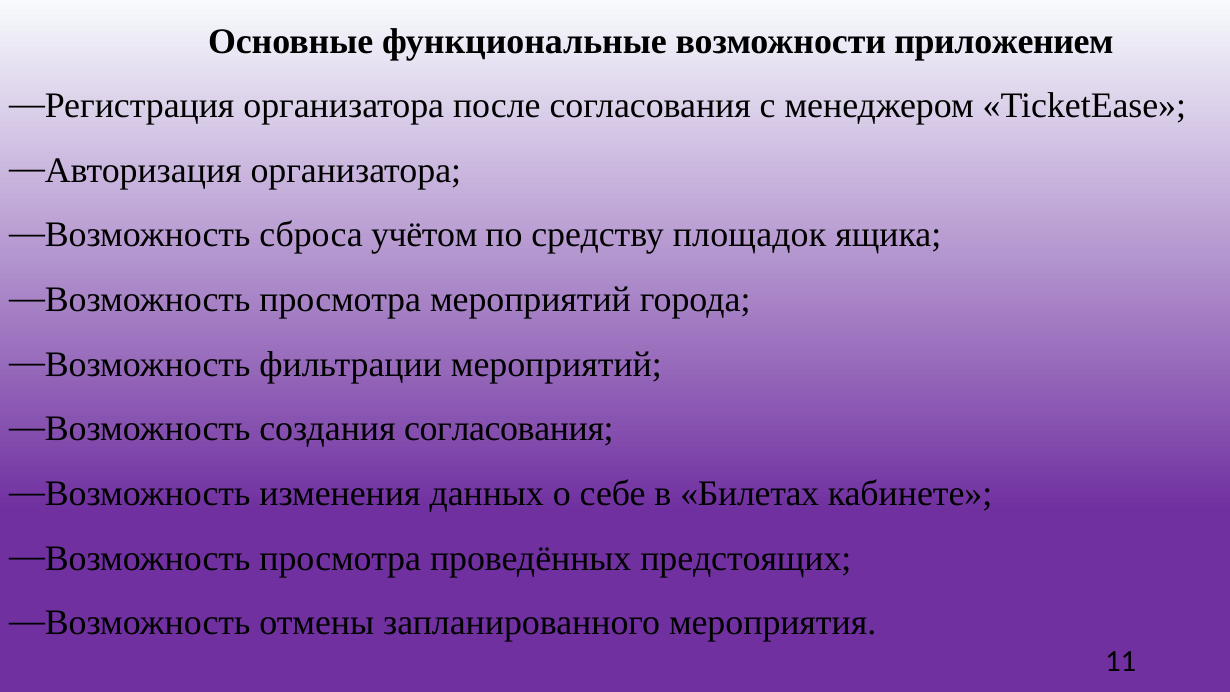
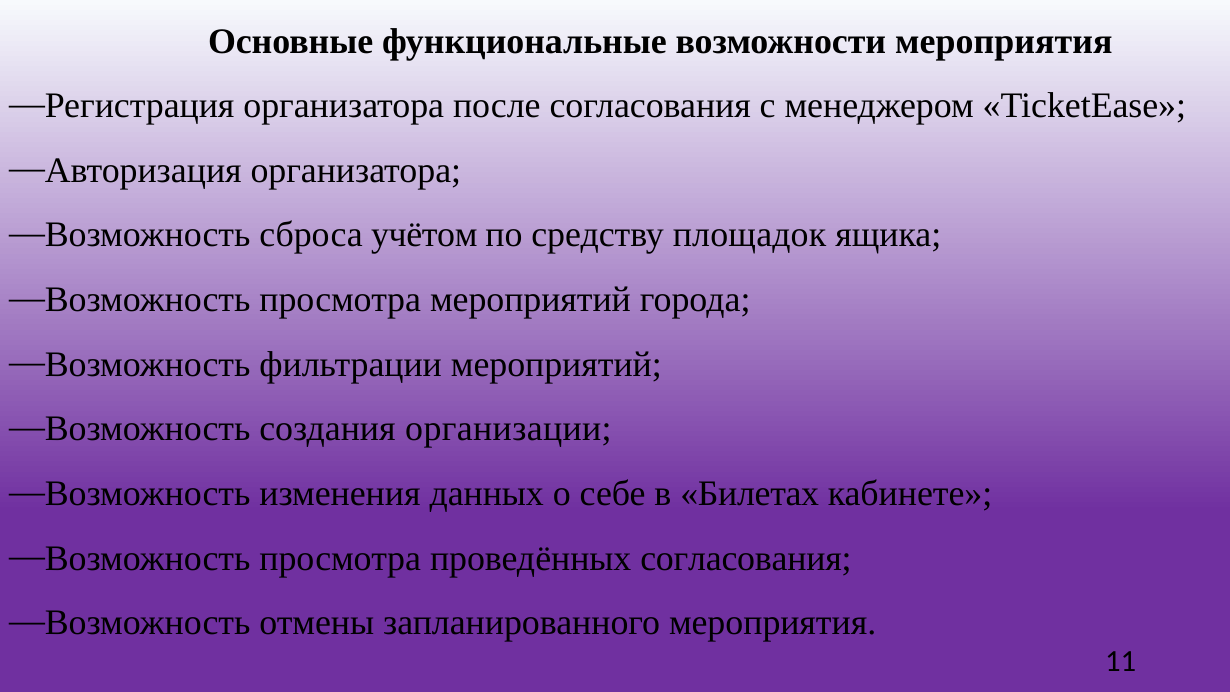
возможности приложением: приложением -> мероприятия
создания согласования: согласования -> организации
проведённых предстоящих: предстоящих -> согласования
